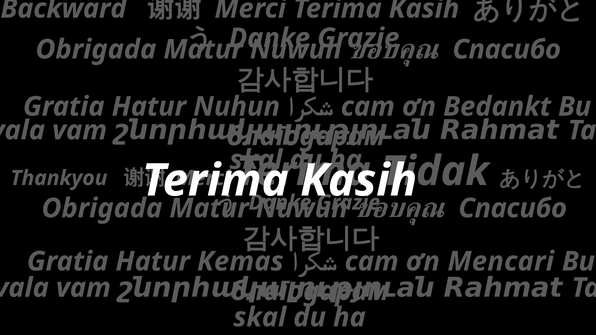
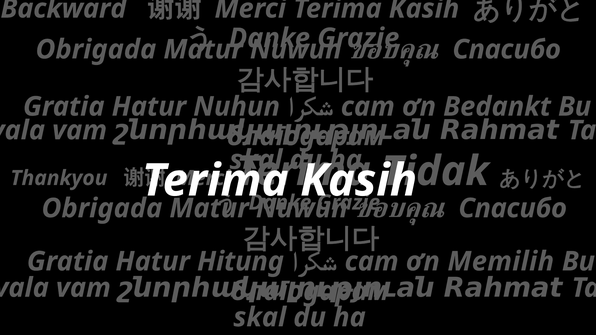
Kemas: Kemas -> Hitung
Mencari: Mencari -> Memilih
